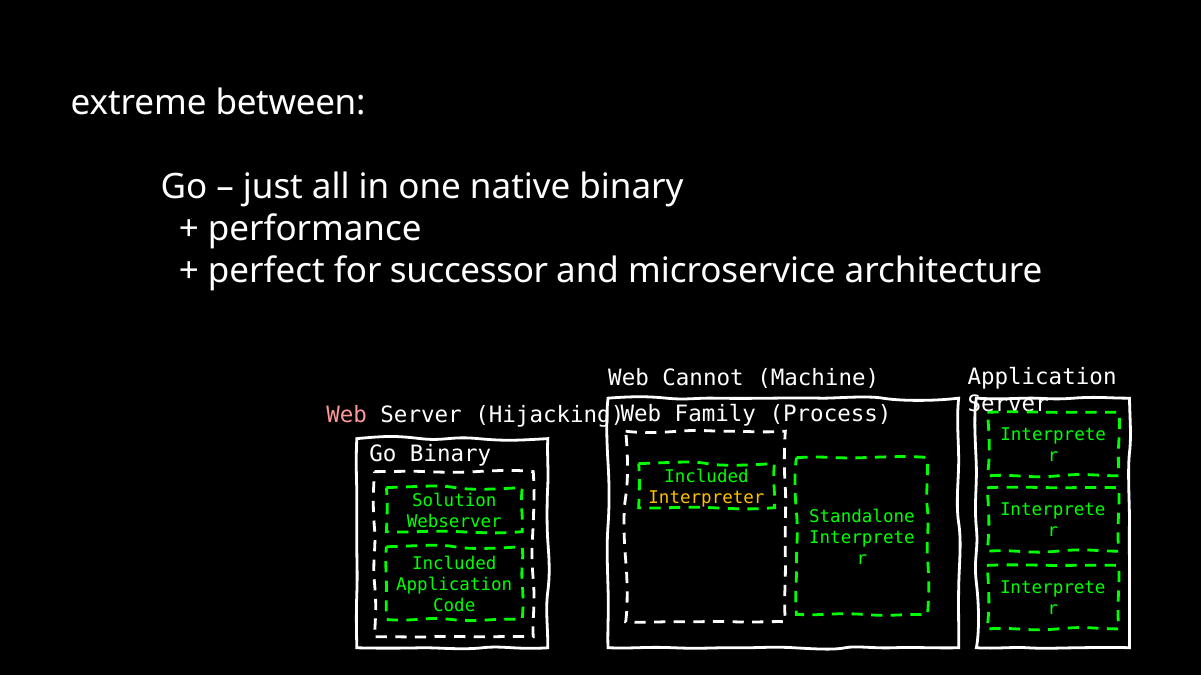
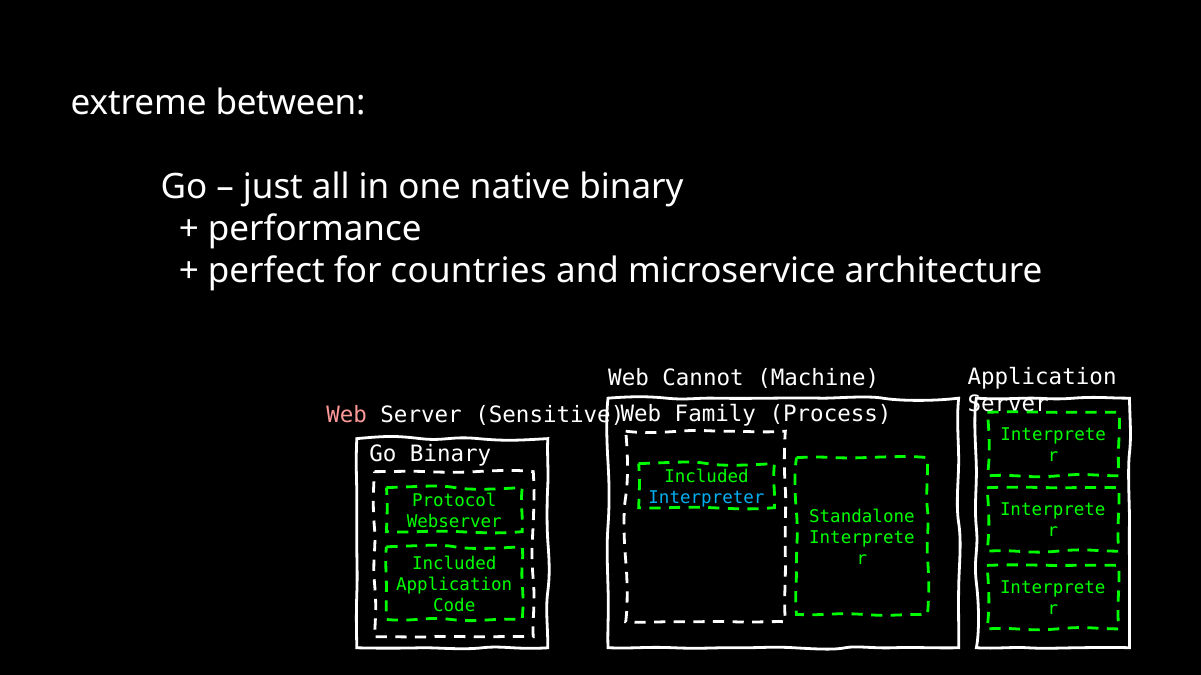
successor: successor -> countries
Hijacking: Hijacking -> Sensitive
Interpreter colour: yellow -> light blue
Solution: Solution -> Protocol
